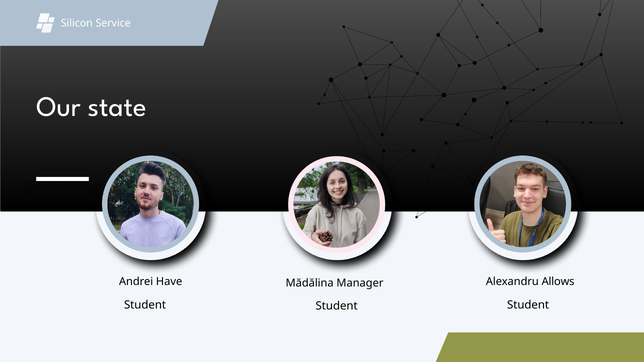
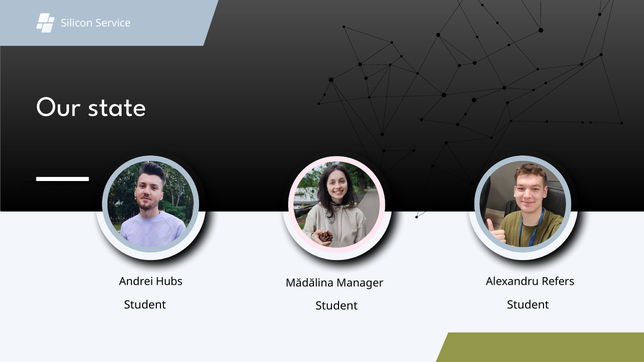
Have: Have -> Hubs
Allows: Allows -> Refers
